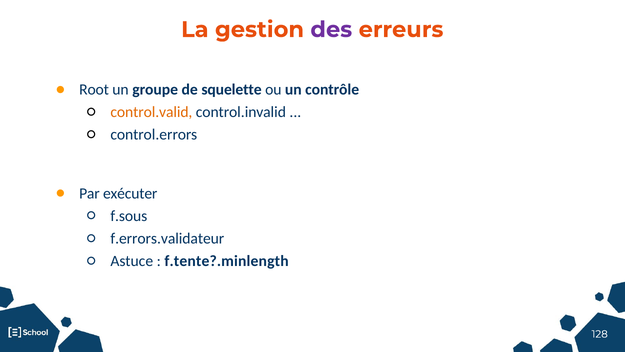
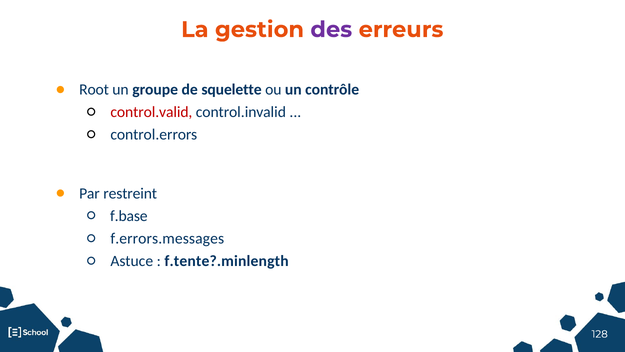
control.valid colour: orange -> red
exécuter: exécuter -> restreint
f.sous: f.sous -> f.base
f.errors.validateur: f.errors.validateur -> f.errors.messages
